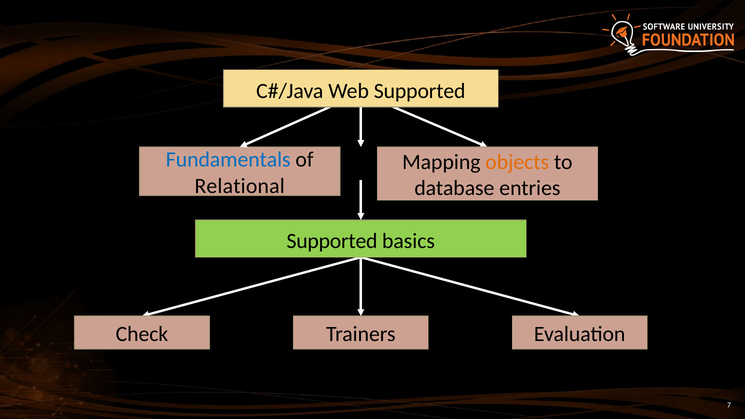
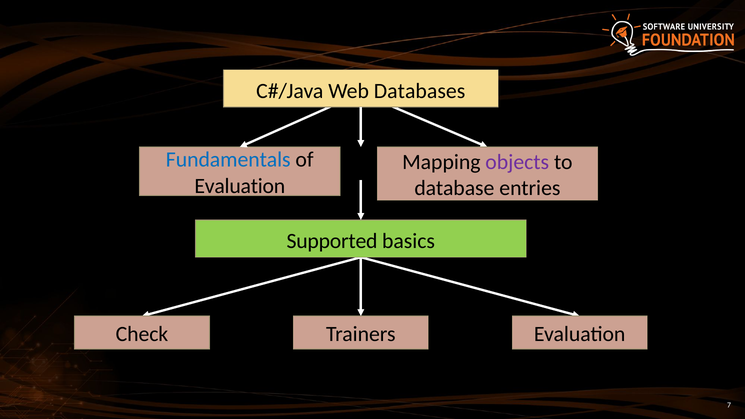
Web Supported: Supported -> Databases
objects colour: orange -> purple
Relational at (240, 186): Relational -> Evaluation
